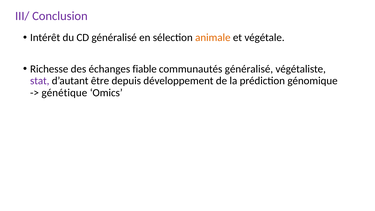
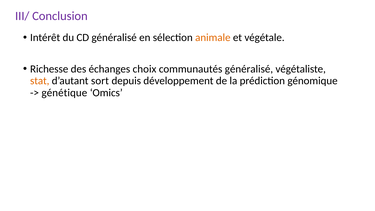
fiable: fiable -> choix
stat colour: purple -> orange
être: être -> sort
